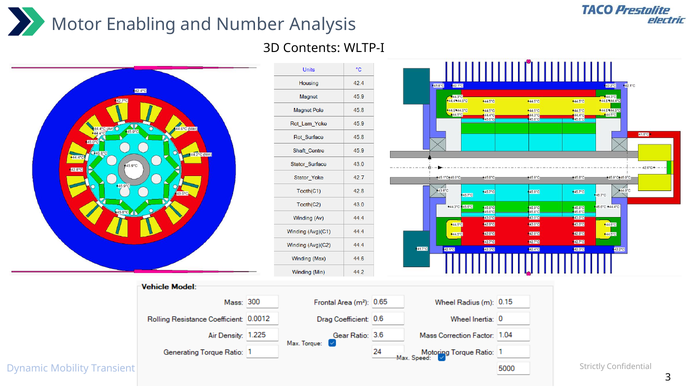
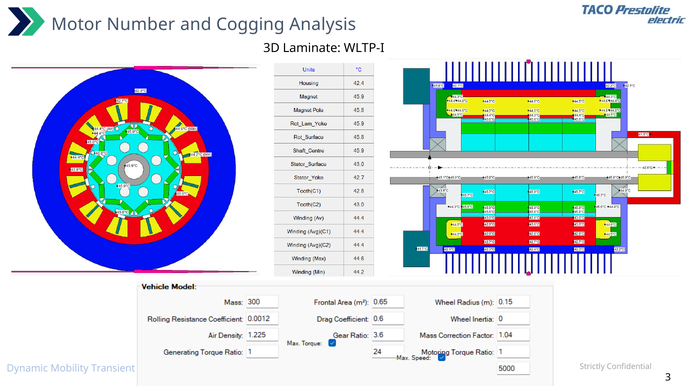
Enabling: Enabling -> Number
Number: Number -> Cogging
Contents: Contents -> Laminate
